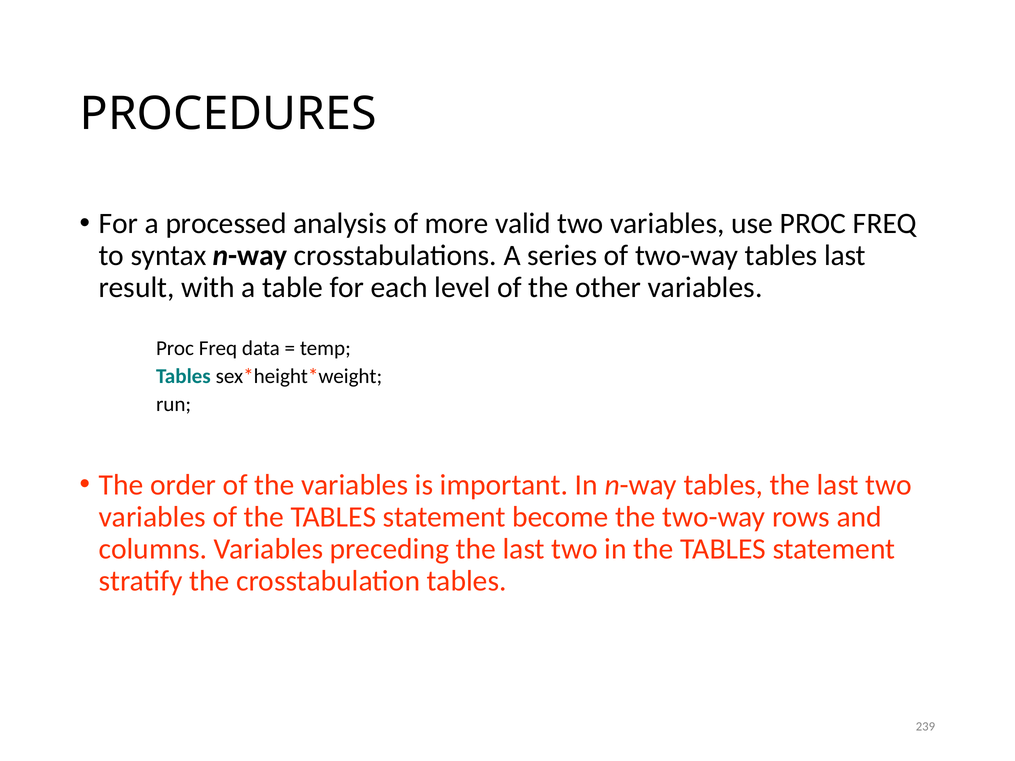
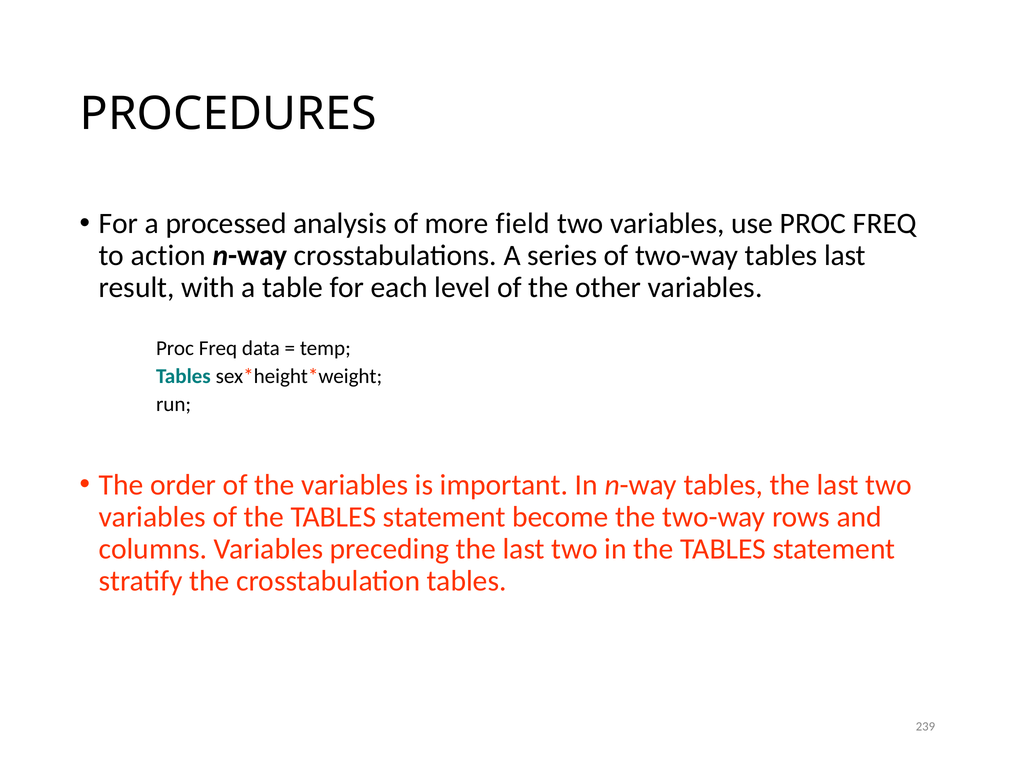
valid: valid -> field
syntax: syntax -> action
